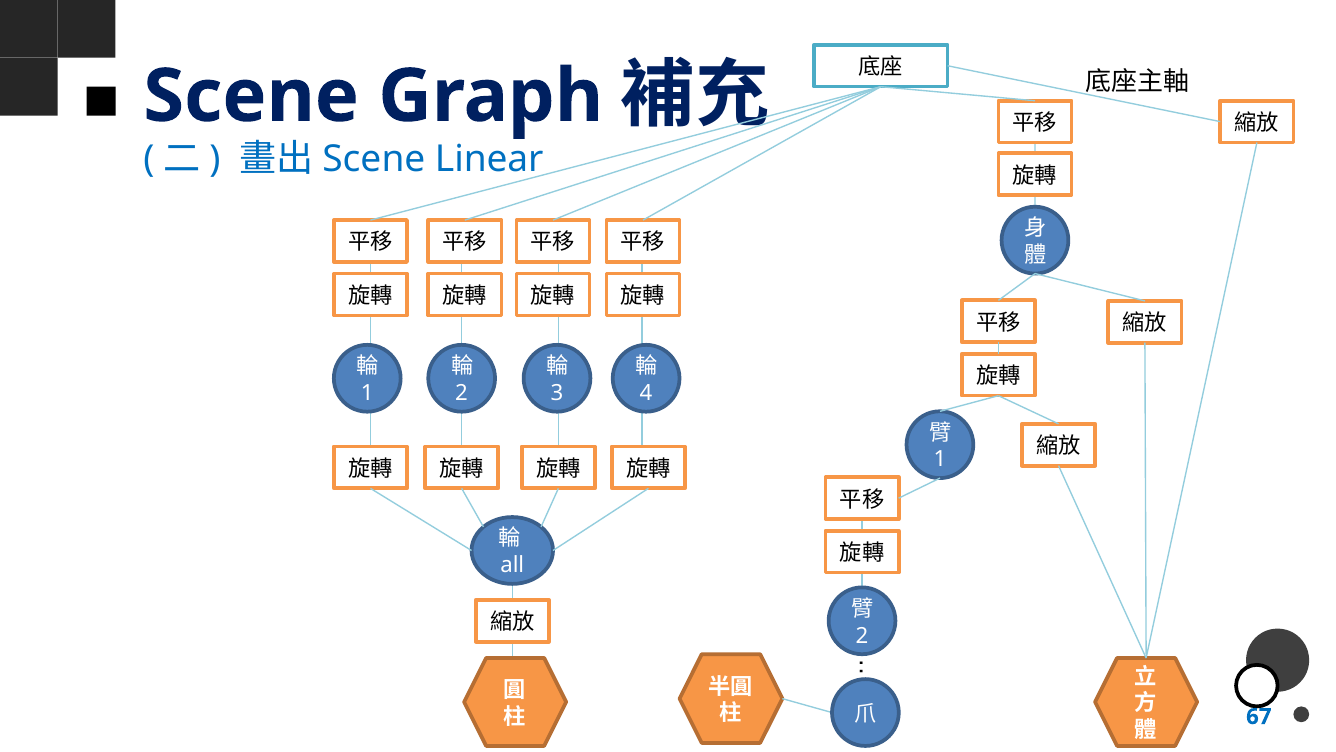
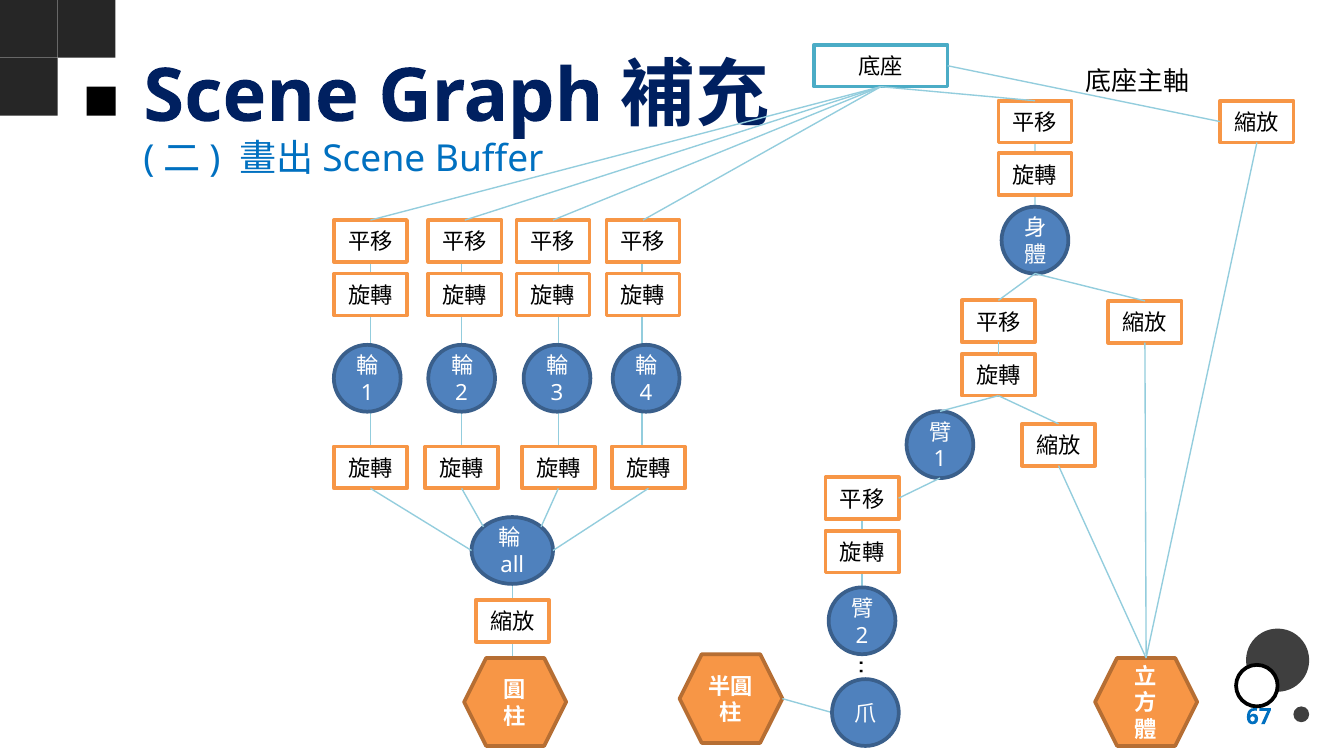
Linear: Linear -> Buffer
